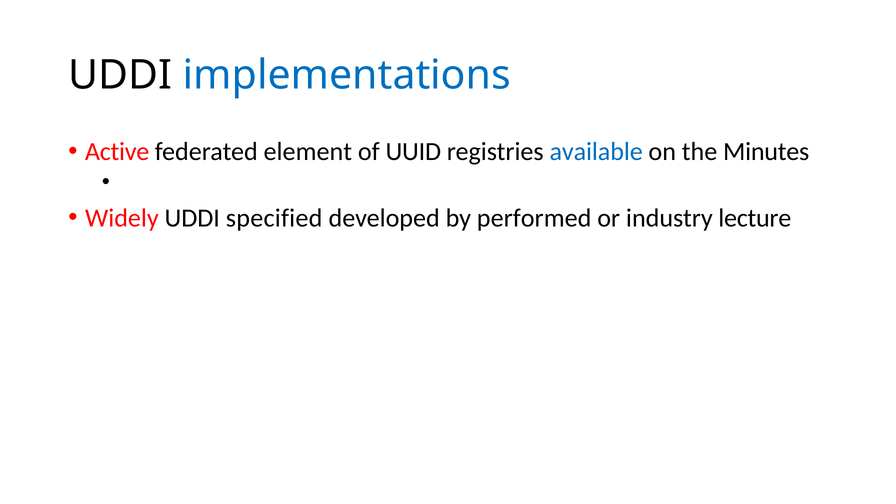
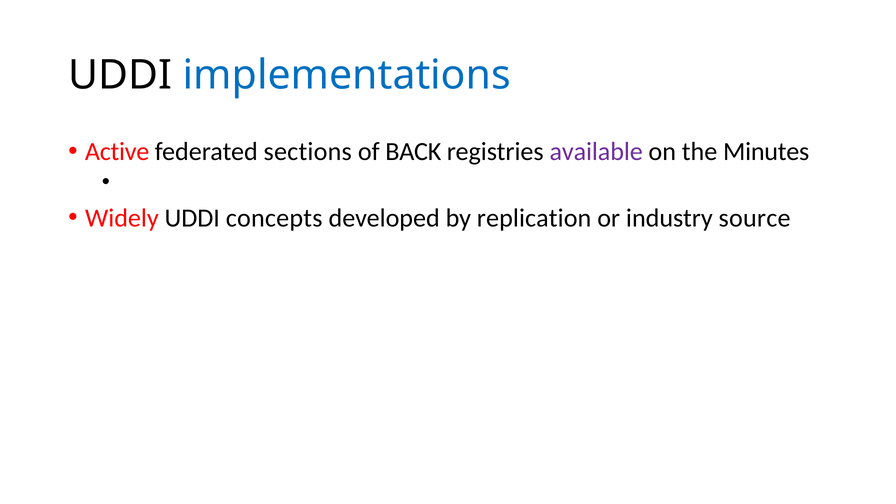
element: element -> sections
UUID: UUID -> BACK
available colour: blue -> purple
specified: specified -> concepts
performed: performed -> replication
lecture: lecture -> source
